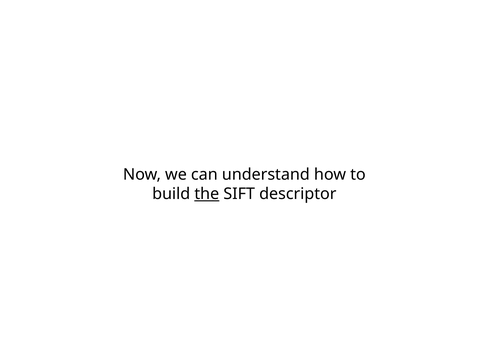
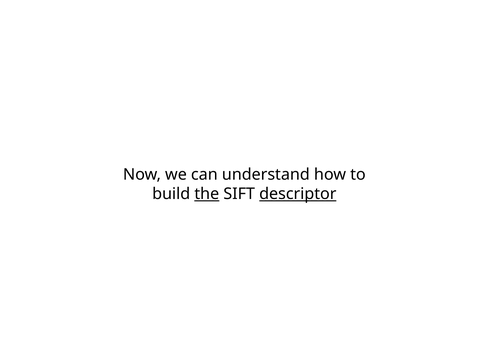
descriptor underline: none -> present
